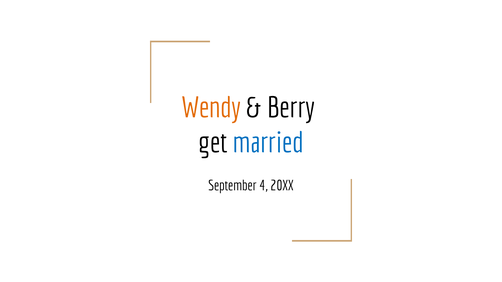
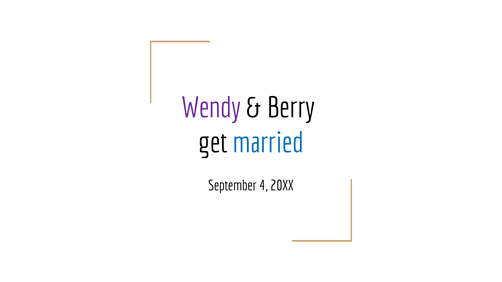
Wendy colour: orange -> purple
